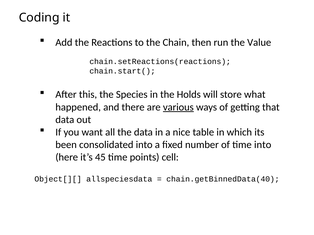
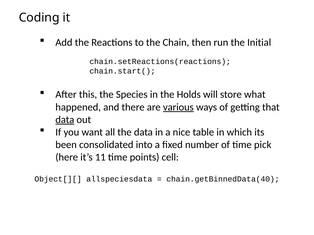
Value: Value -> Initial
data at (65, 120) underline: none -> present
time into: into -> pick
45: 45 -> 11
